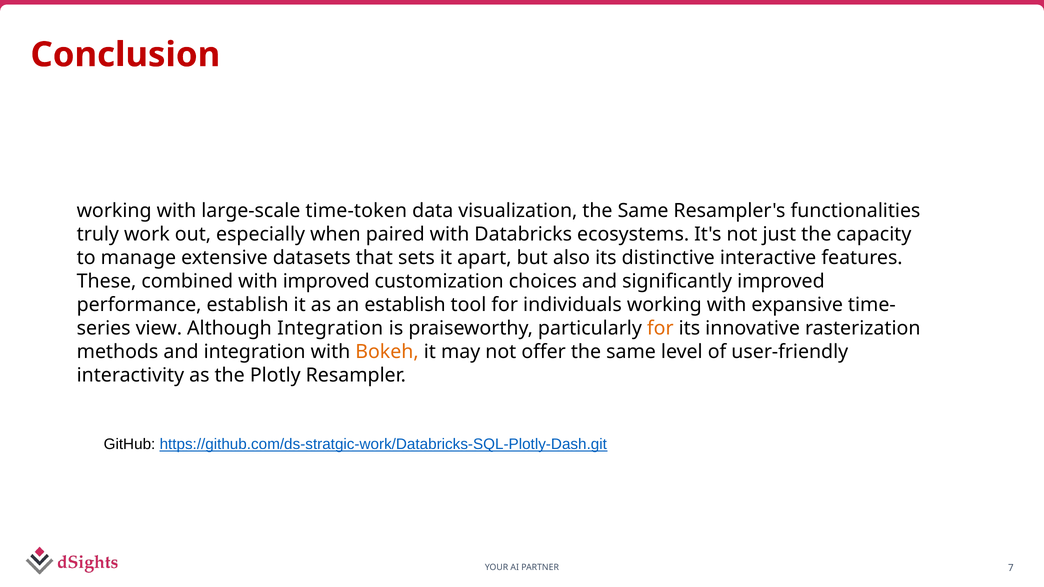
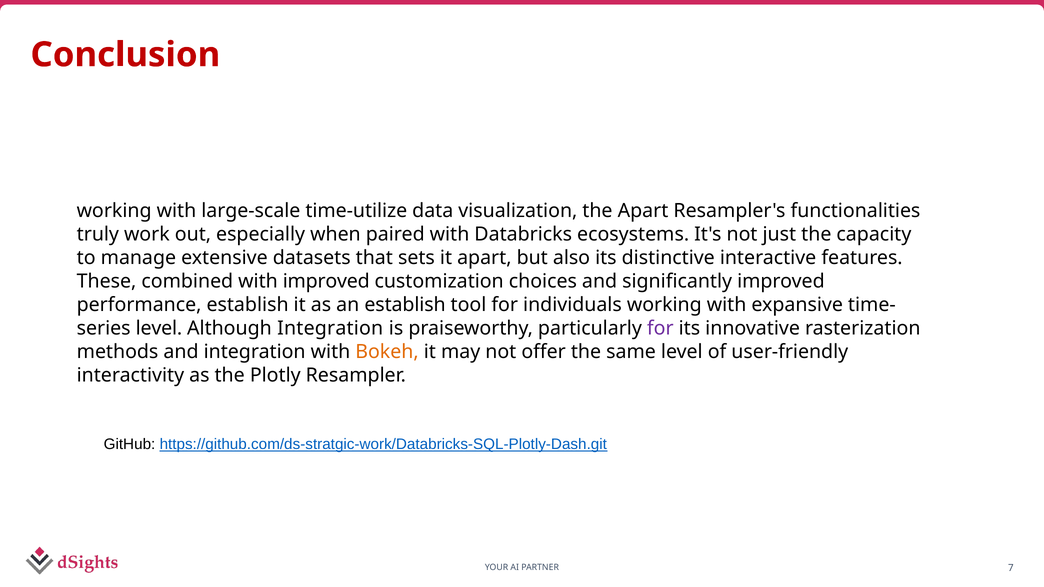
time-token: time-token -> time-utilize
visualization the Same: Same -> Apart
view at (159, 328): view -> level
for at (660, 328) colour: orange -> purple
